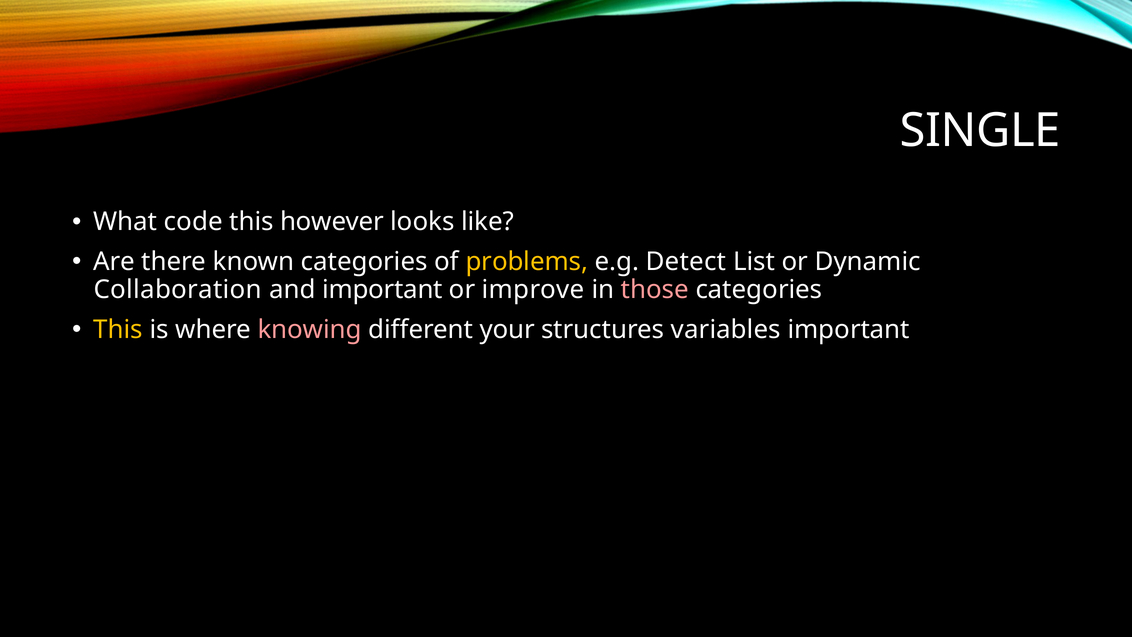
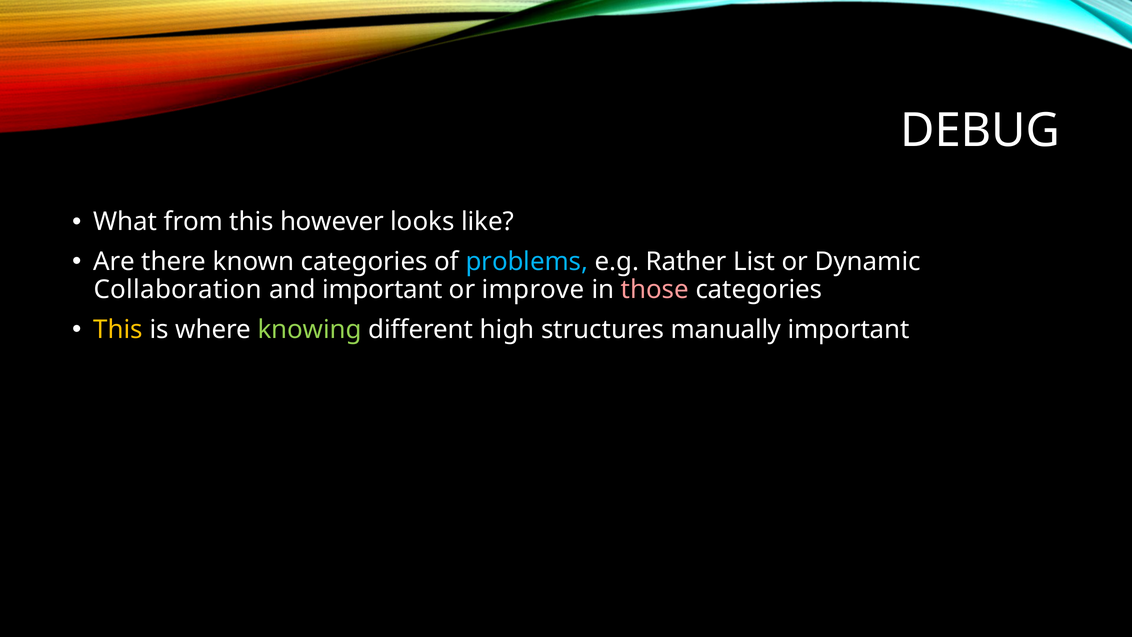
SINGLE: SINGLE -> DEBUG
code: code -> from
problems colour: yellow -> light blue
Detect: Detect -> Rather
knowing colour: pink -> light green
your: your -> high
variables: variables -> manually
